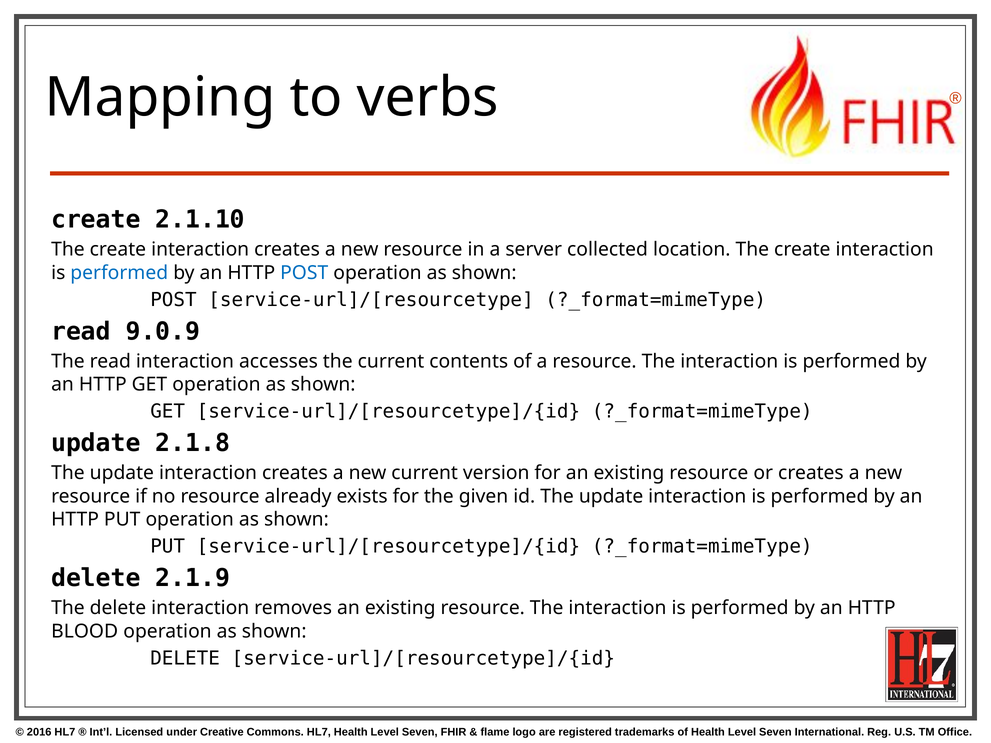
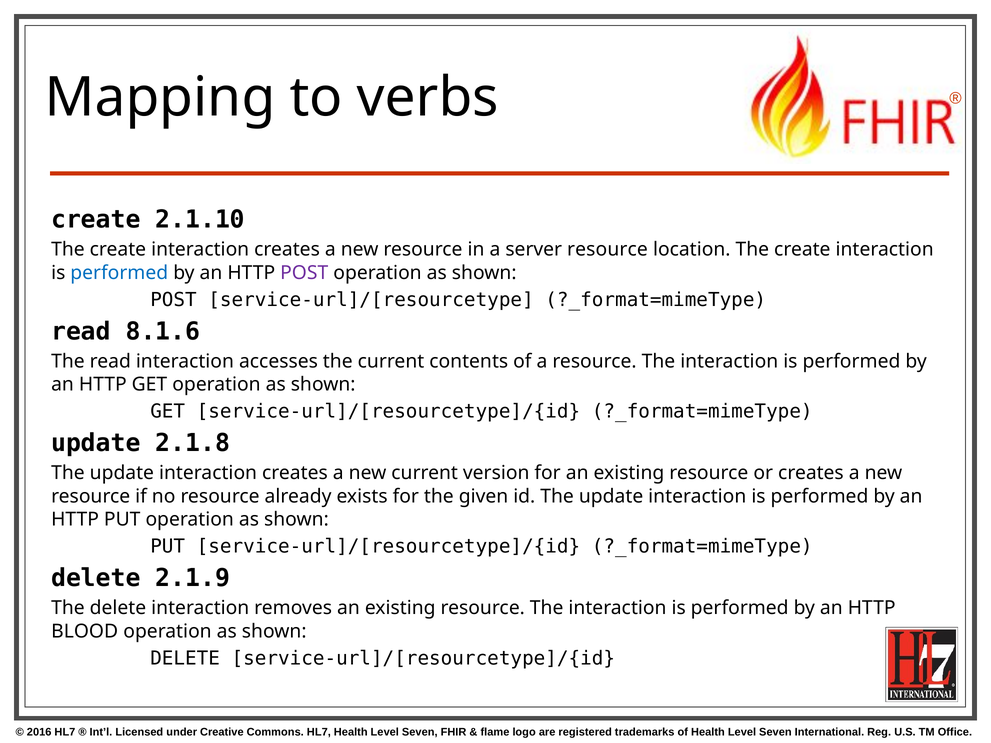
server collected: collected -> resource
POST at (304, 273) colour: blue -> purple
9.0.9: 9.0.9 -> 8.1.6
